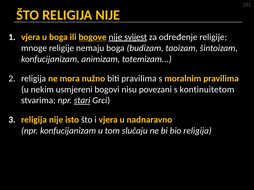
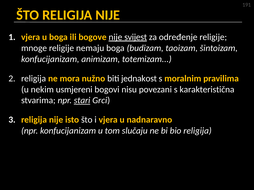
bogove underline: present -> none
biti pravilima: pravilima -> jednakost
kontinuitetom: kontinuitetom -> karakteristična
